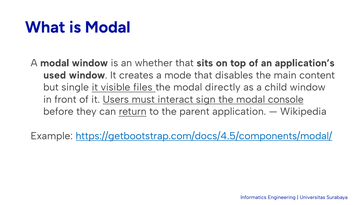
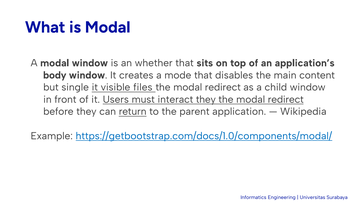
used: used -> body
directly at (223, 87): directly -> redirect
interact sign: sign -> they
console at (286, 99): console -> redirect
https://getbootstrap.com/docs/4.5/components/modal/: https://getbootstrap.com/docs/4.5/components/modal/ -> https://getbootstrap.com/docs/1.0/components/modal/
